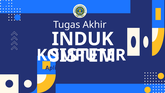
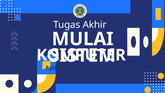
INDUK: INDUK -> MULAI
